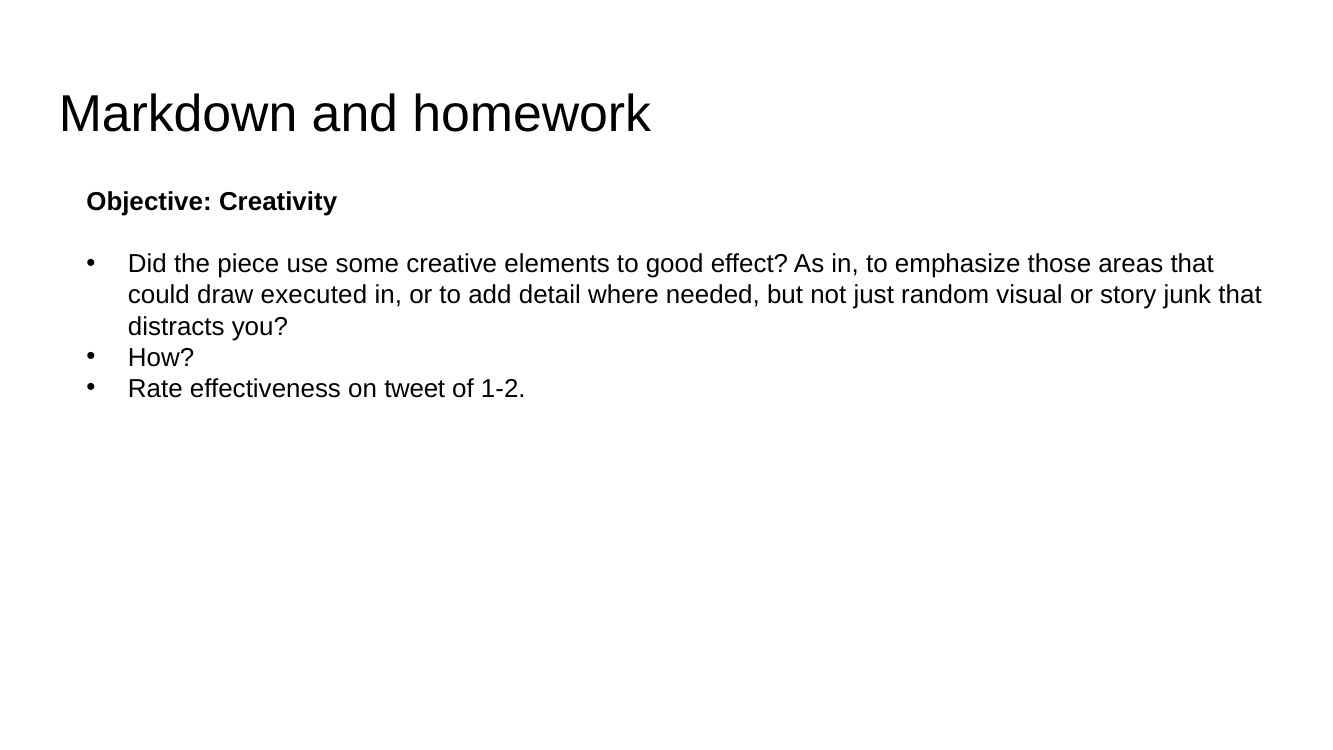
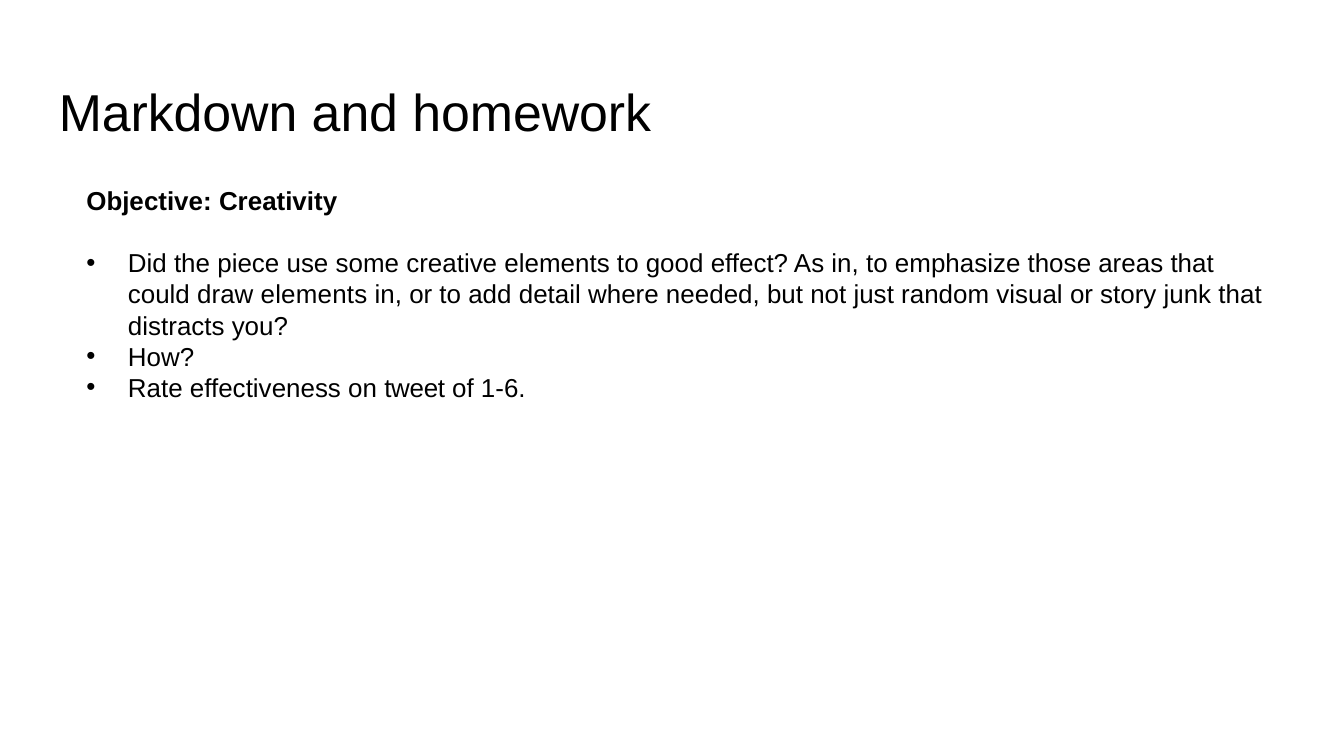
draw executed: executed -> elements
1-2: 1-2 -> 1-6
